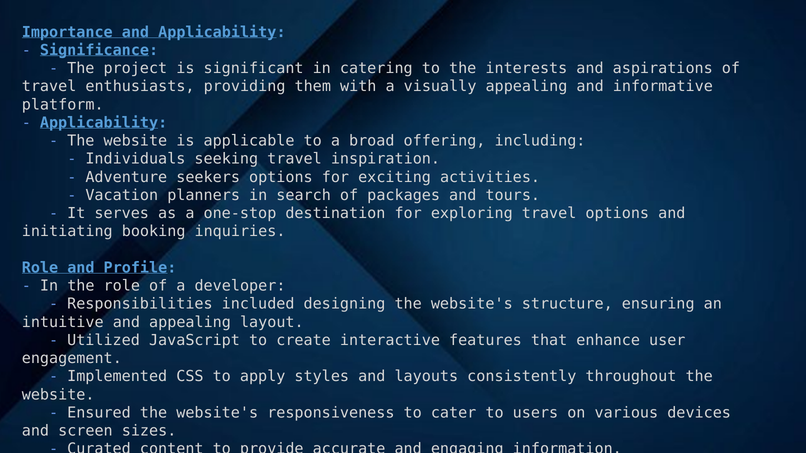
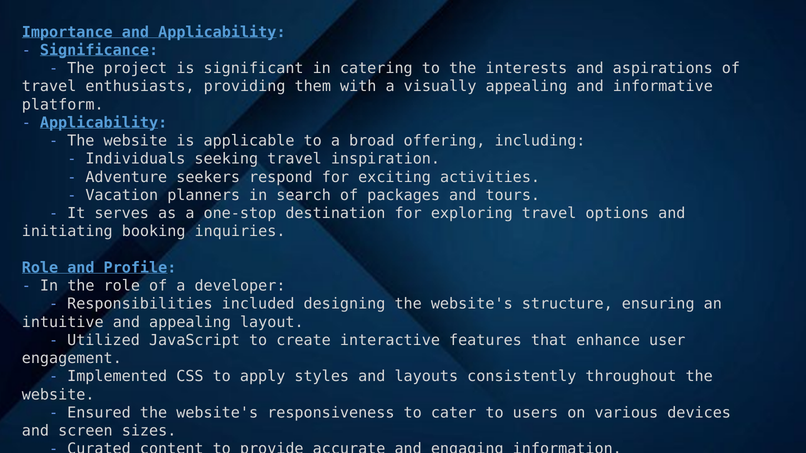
seekers options: options -> respond
